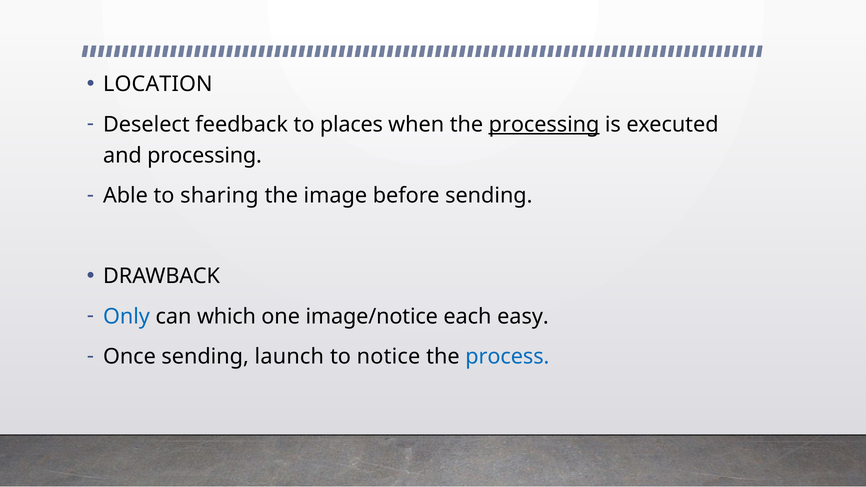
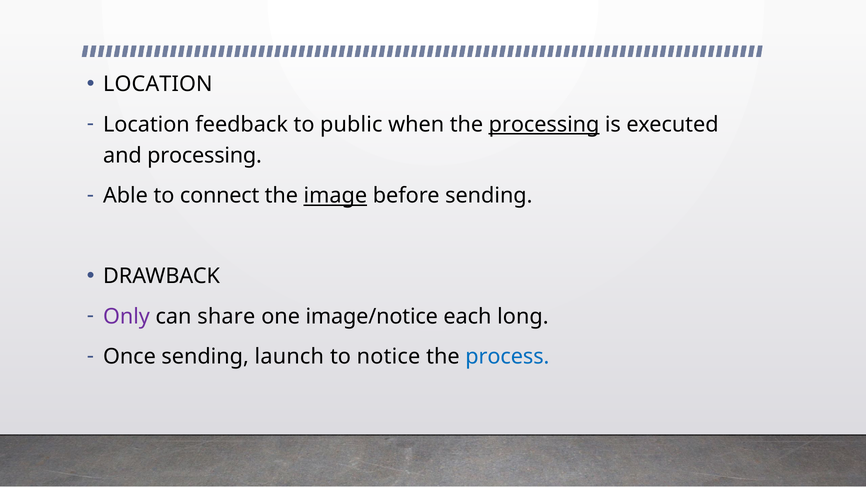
Deselect at (146, 125): Deselect -> Location
places: places -> public
sharing: sharing -> connect
image underline: none -> present
Only colour: blue -> purple
which: which -> share
easy: easy -> long
